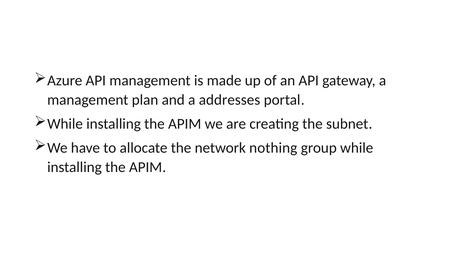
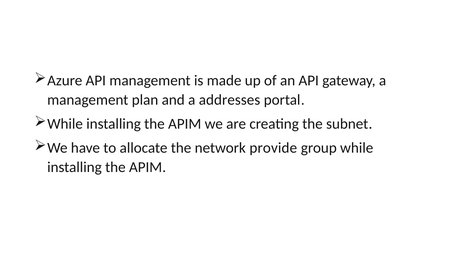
nothing: nothing -> provide
